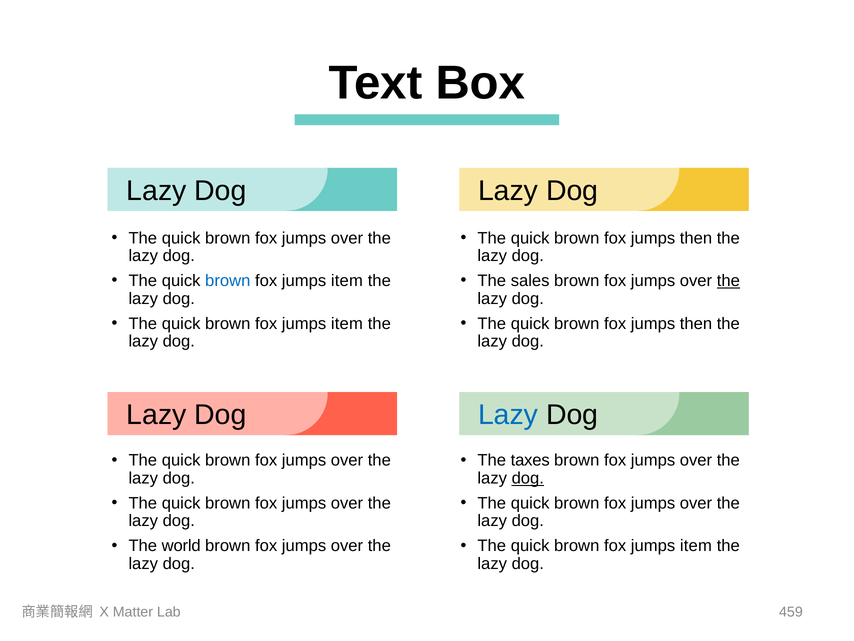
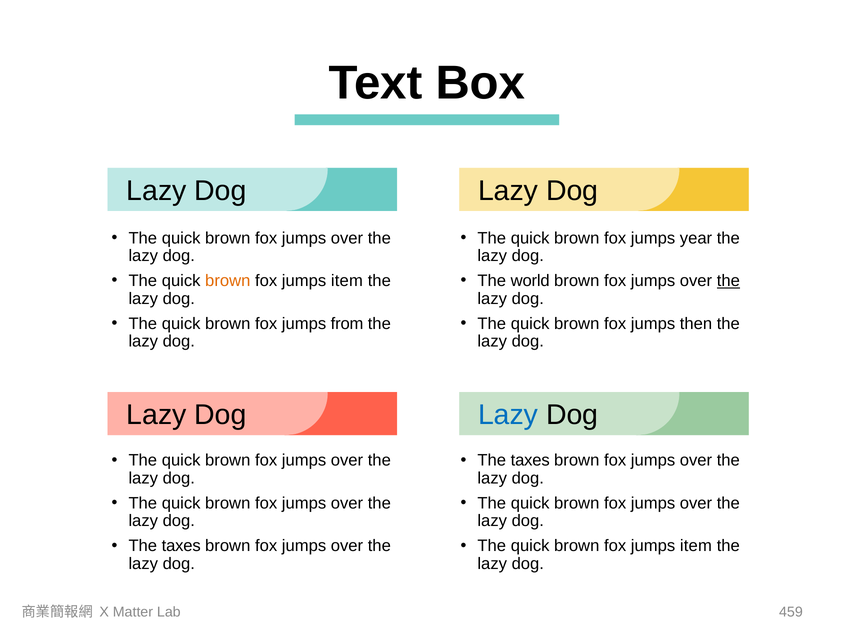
then at (696, 238): then -> year
brown at (228, 281) colour: blue -> orange
sales: sales -> world
item at (347, 323): item -> from
dog at (528, 478) underline: present -> none
world at (181, 546): world -> taxes
